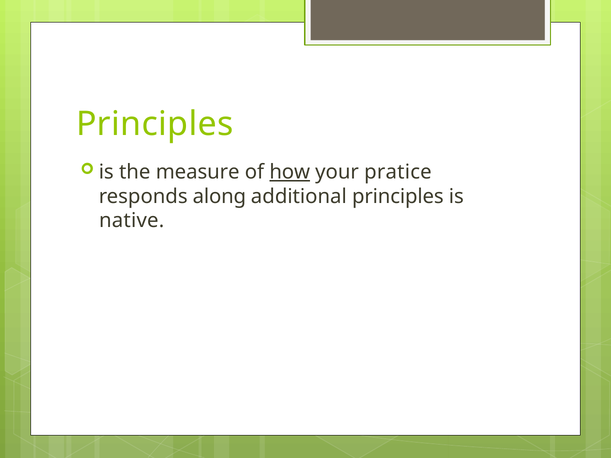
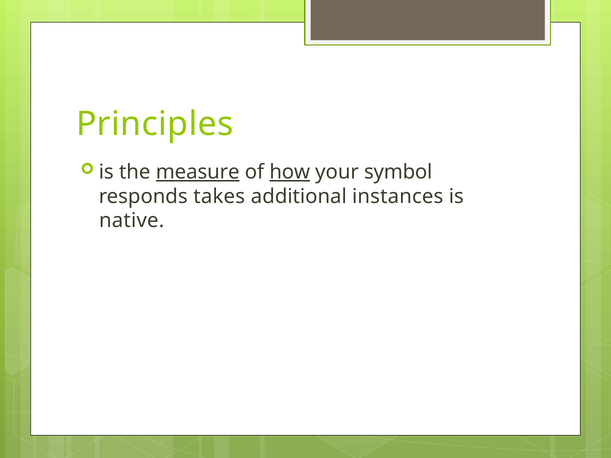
measure underline: none -> present
pratice: pratice -> symbol
along: along -> takes
additional principles: principles -> instances
